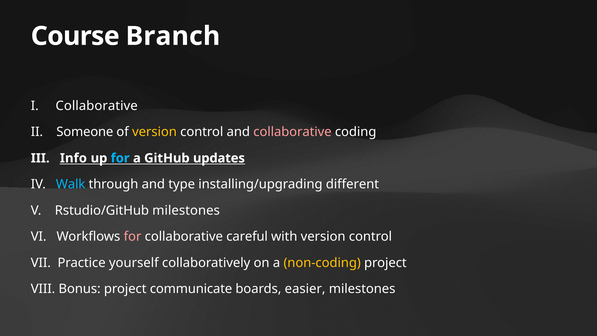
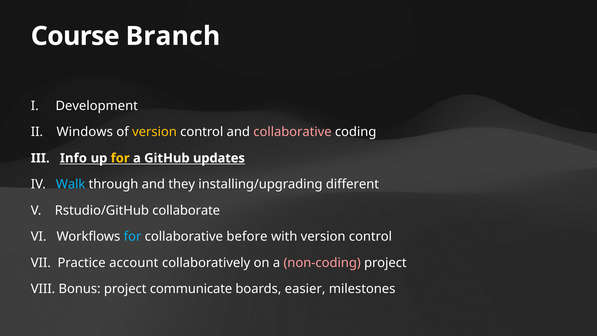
Collaborative at (97, 106): Collaborative -> Development
Someone: Someone -> Windows
for at (120, 158) colour: light blue -> yellow
type: type -> they
Rstudio/GitHub milestones: milestones -> collaborate
for at (133, 237) colour: pink -> light blue
careful: careful -> before
yourself: yourself -> account
non-coding colour: yellow -> pink
